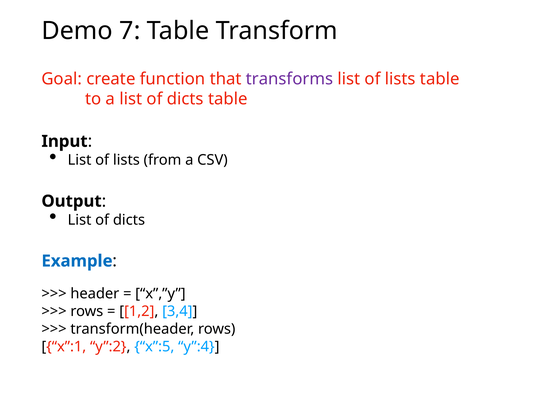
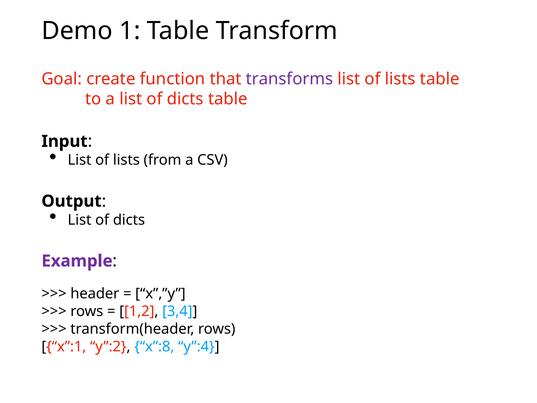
7: 7 -> 1
Example colour: blue -> purple
x”:5: x”:5 -> x”:8
